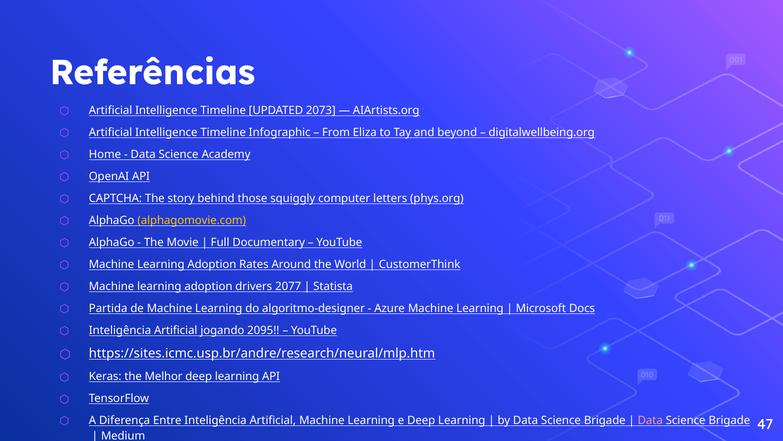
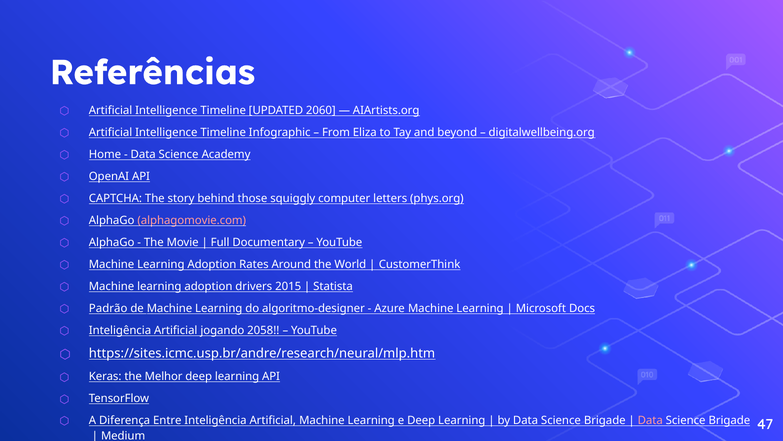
2073: 2073 -> 2060
alphagomovie.com colour: yellow -> pink
2077: 2077 -> 2015
Partida: Partida -> Padrão
2095: 2095 -> 2058
